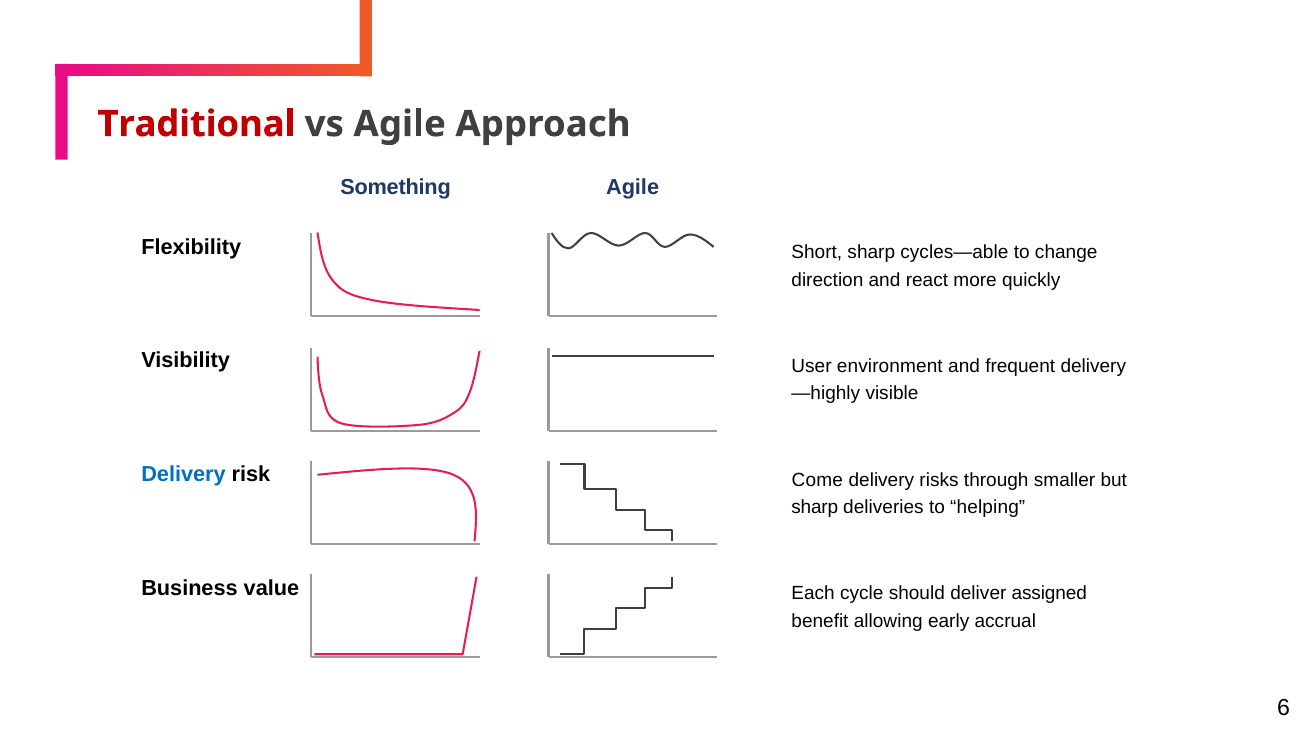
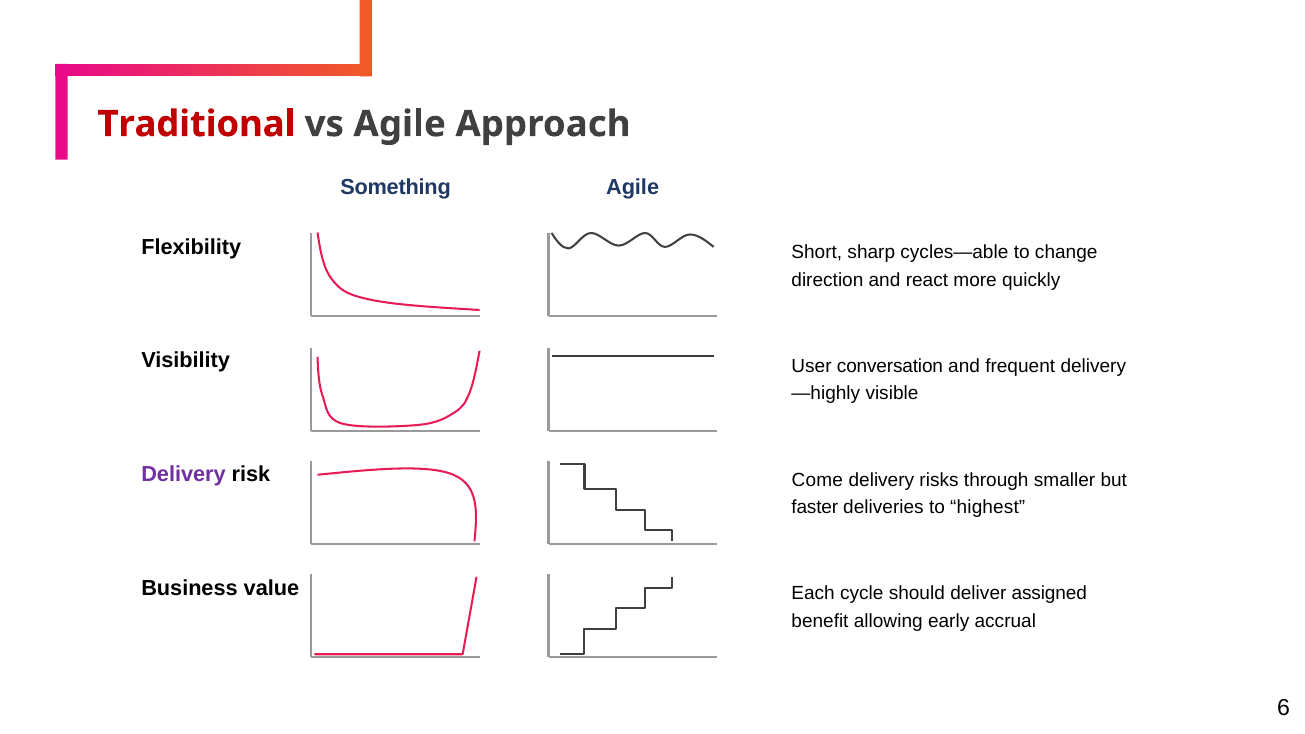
environment: environment -> conversation
Delivery at (183, 475) colour: blue -> purple
sharp at (815, 507): sharp -> faster
helping: helping -> highest
